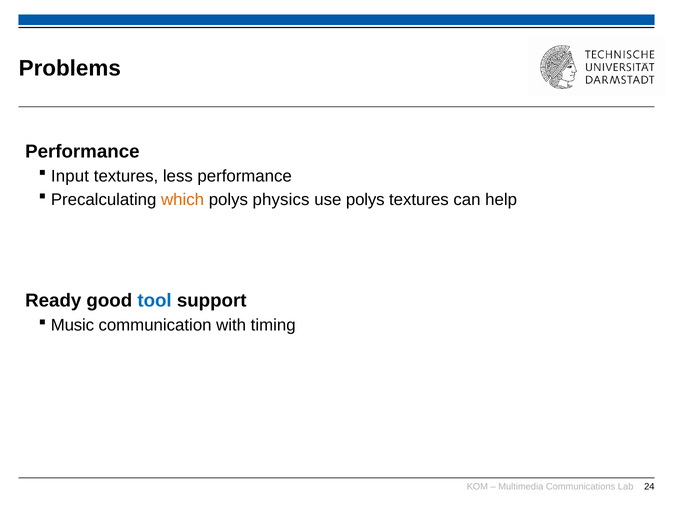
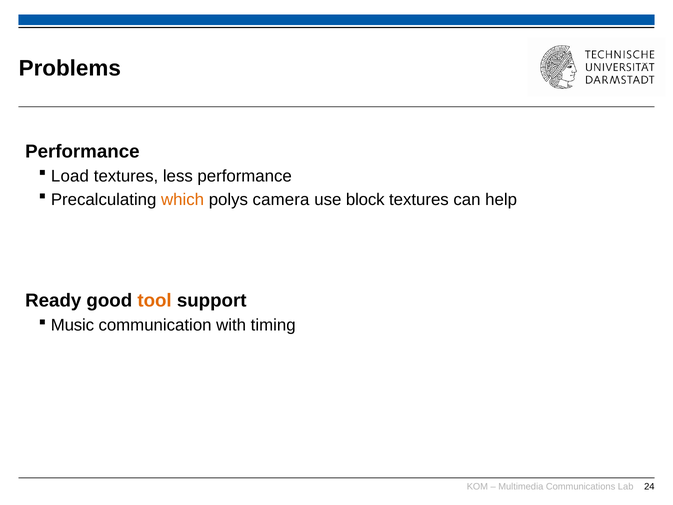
Input: Input -> Load
physics: physics -> camera
use polys: polys -> block
tool colour: blue -> orange
